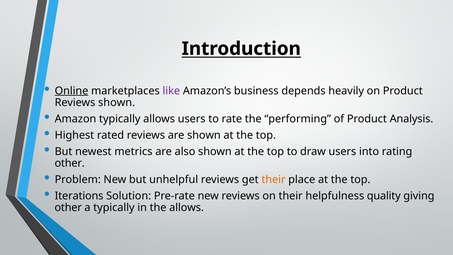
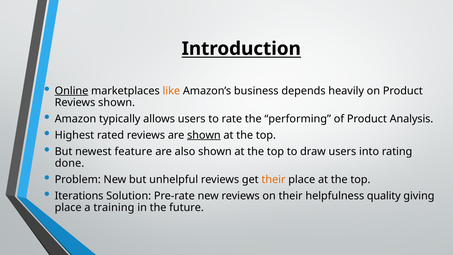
like colour: purple -> orange
shown at (204, 135) underline: none -> present
metrics: metrics -> feature
other at (70, 163): other -> done
other at (68, 207): other -> place
a typically: typically -> training
the allows: allows -> future
